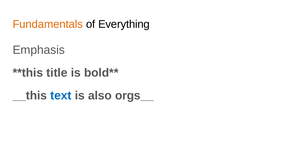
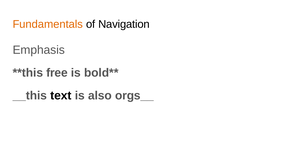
Everything: Everything -> Navigation
title: title -> free
text colour: blue -> black
